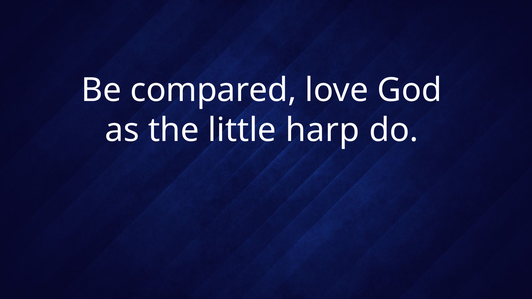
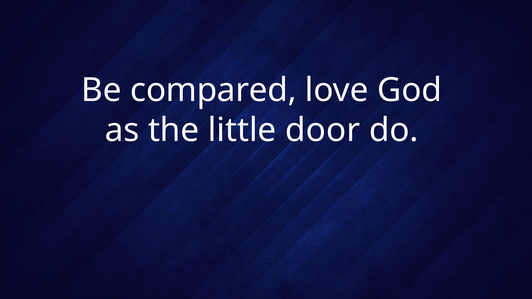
harp: harp -> door
